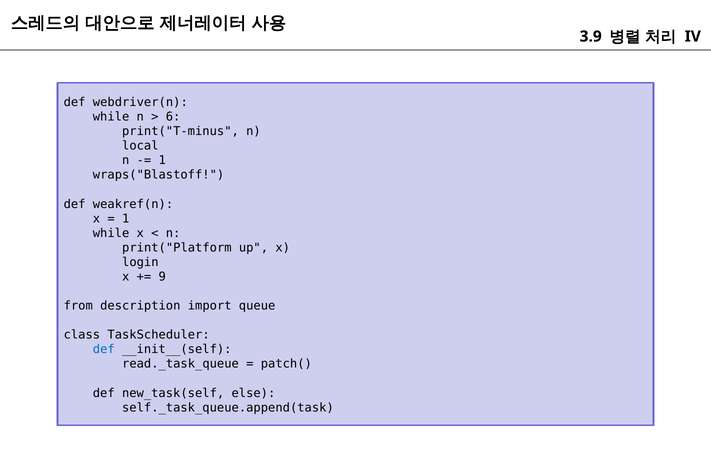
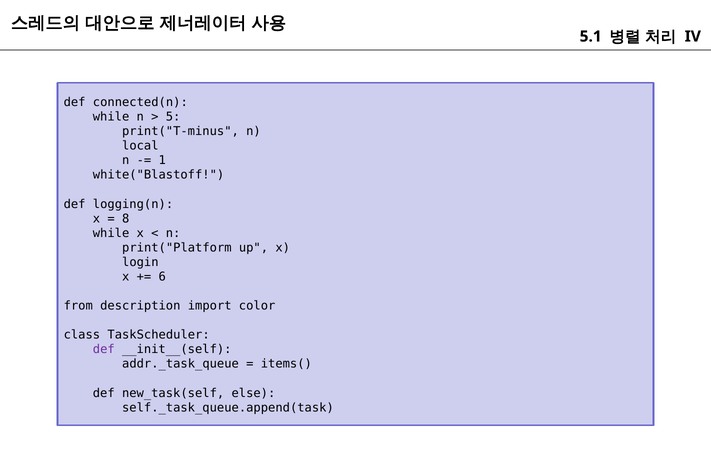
3.9: 3.9 -> 5.1
webdriver(n: webdriver(n -> connected(n
6: 6 -> 5
wraps("Blastoff: wraps("Blastoff -> white("Blastoff
weakref(n: weakref(n -> logging(n
1 at (126, 219): 1 -> 8
9: 9 -> 6
queue: queue -> color
def at (104, 349) colour: blue -> purple
read._task_queue: read._task_queue -> addr._task_queue
patch(: patch( -> items(
